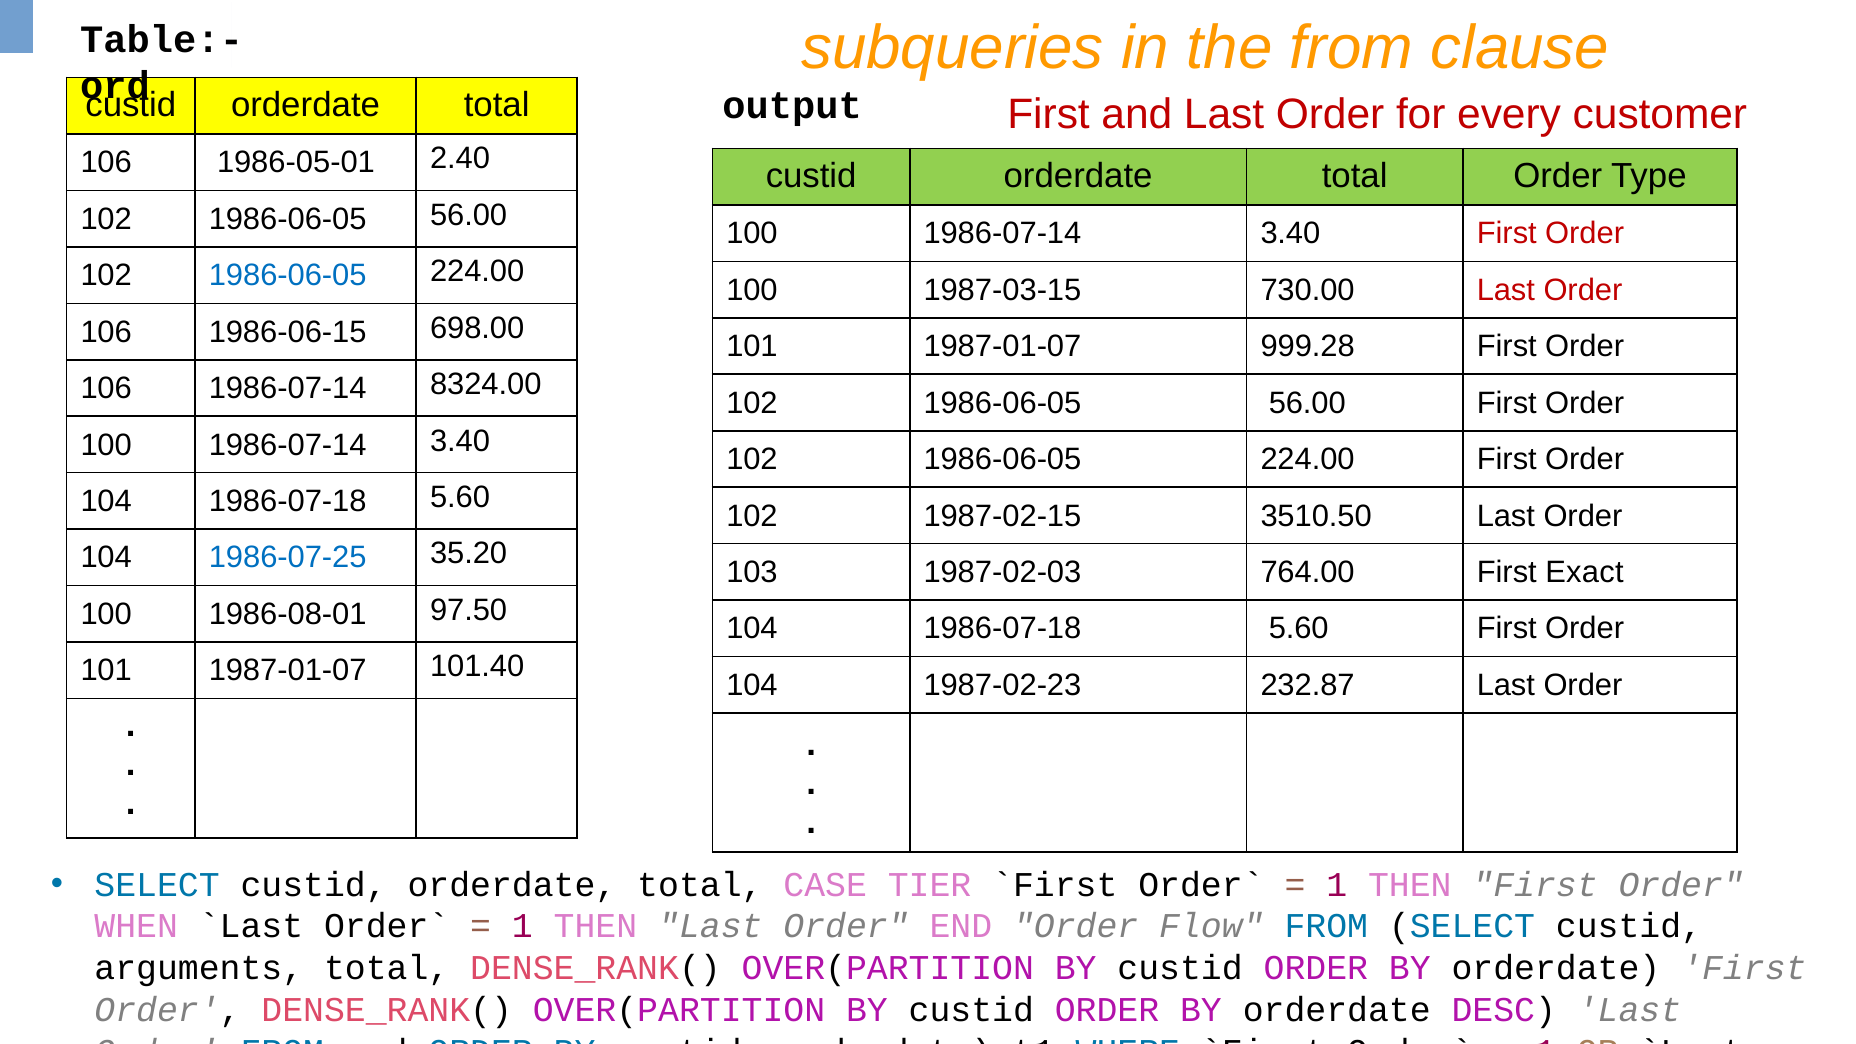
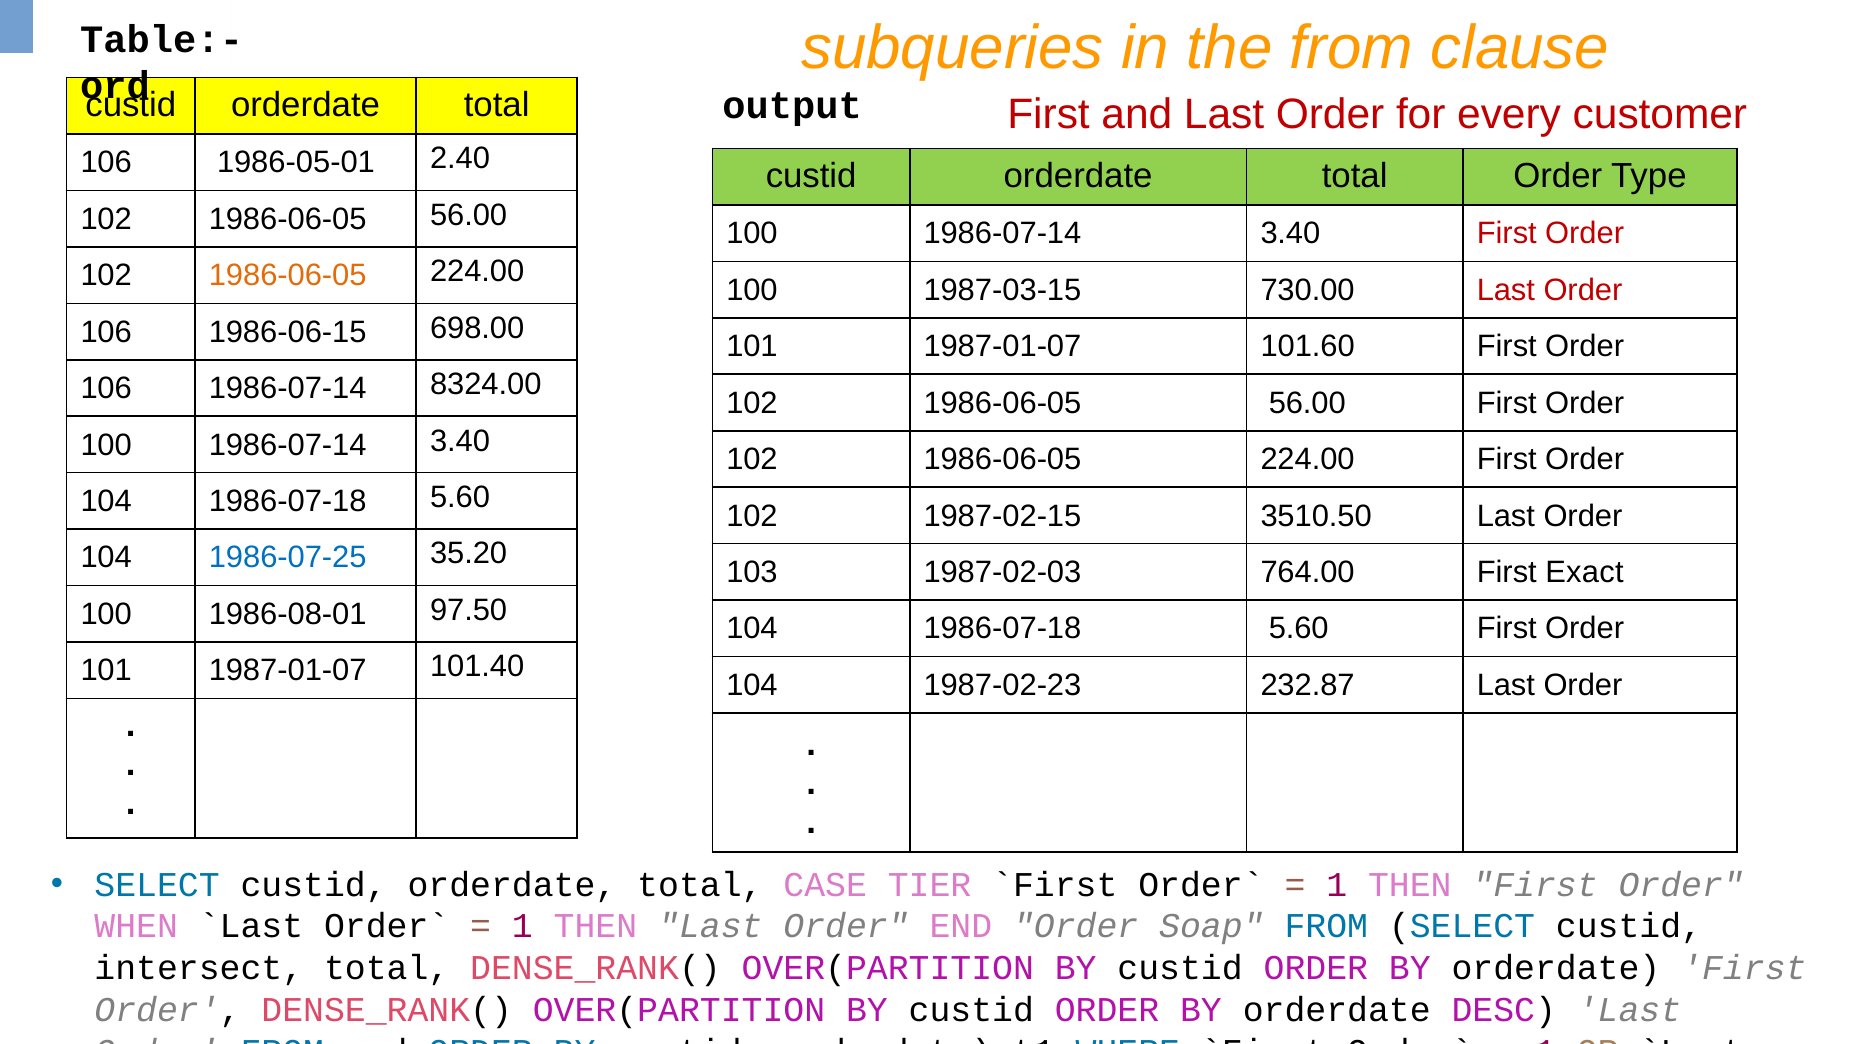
1986-06-05 at (288, 276) colour: blue -> orange
999.28: 999.28 -> 101.60
Flow: Flow -> Soap
arguments: arguments -> intersect
